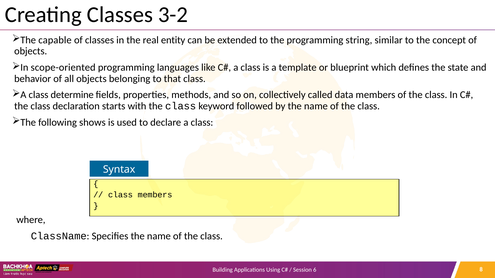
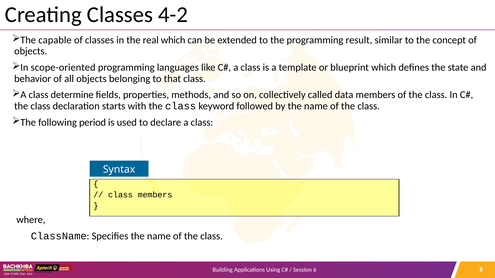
3-2: 3-2 -> 4-2
real entity: entity -> which
string: string -> result
shows: shows -> period
